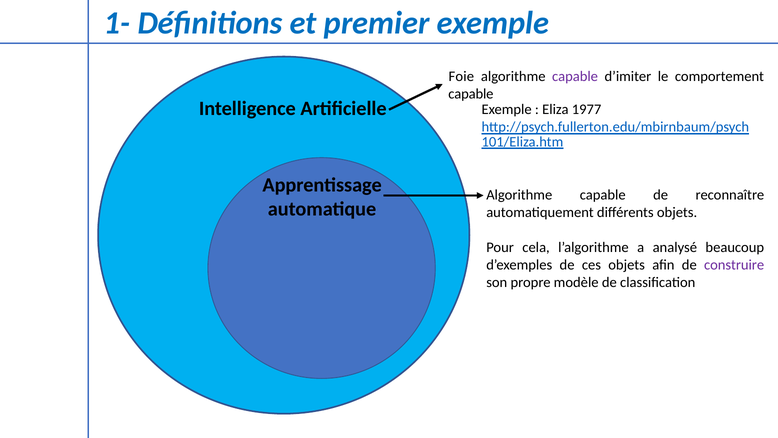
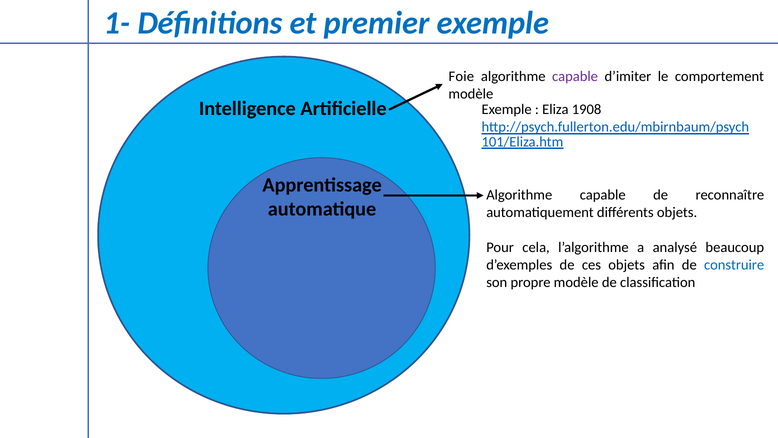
capable at (471, 94): capable -> modèle
1977: 1977 -> 1908
construire colour: purple -> blue
